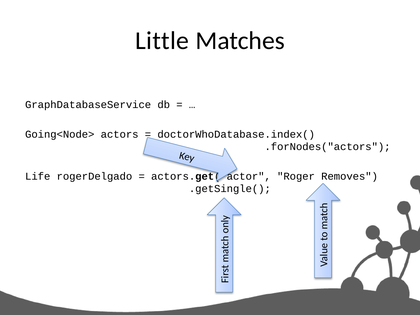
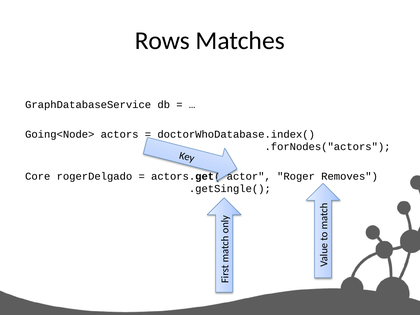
Little: Little -> Rows
Life: Life -> Core
